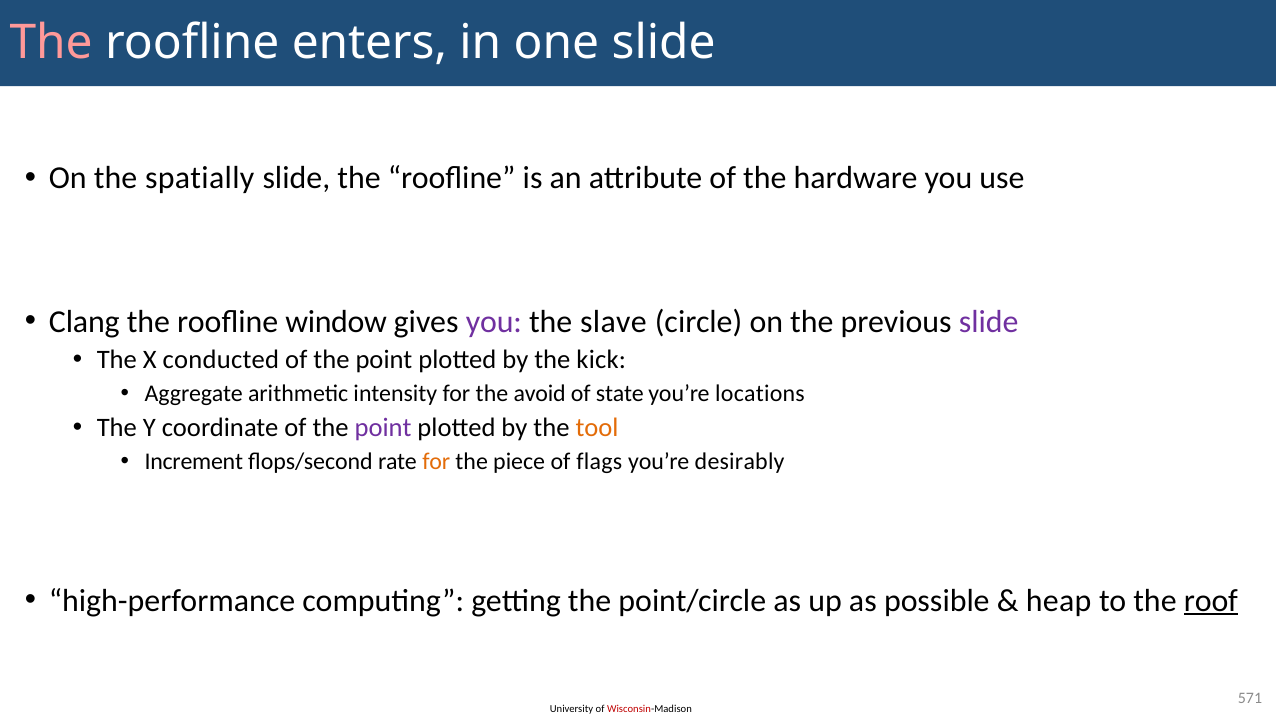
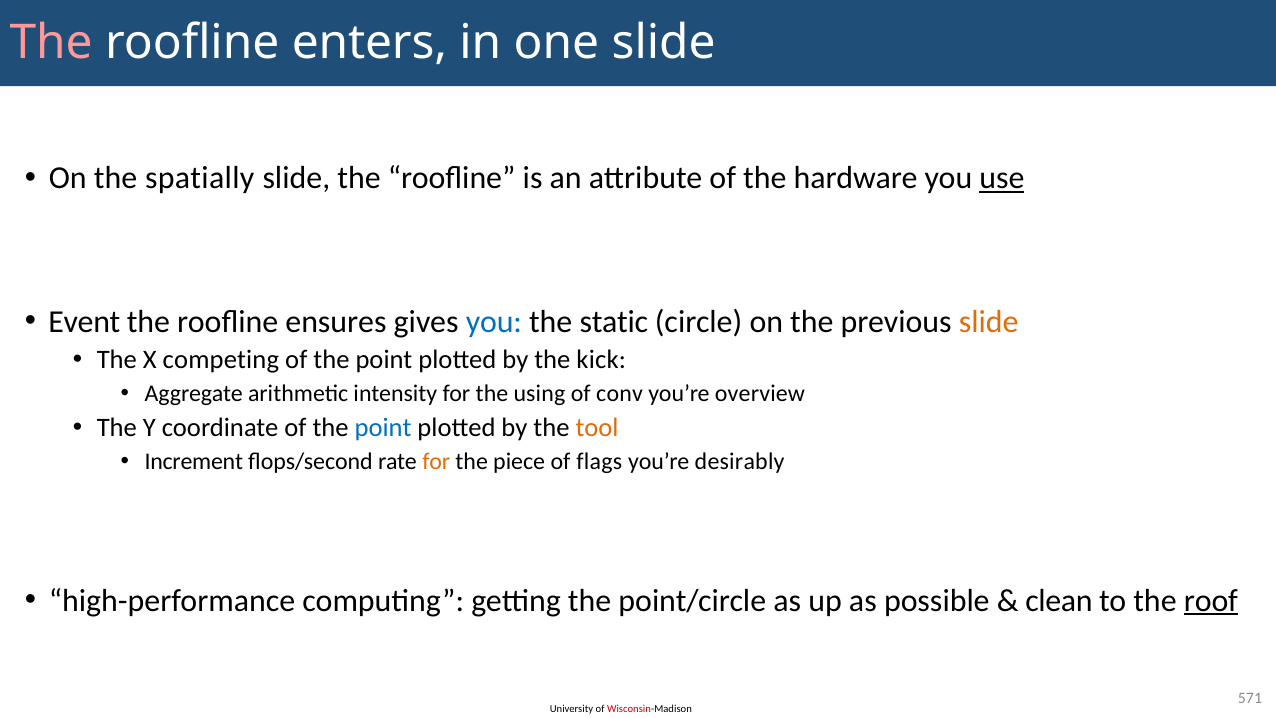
use underline: none -> present
Clang: Clang -> Event
window: window -> ensures
you at (494, 322) colour: purple -> blue
slave: slave -> static
slide at (989, 322) colour: purple -> orange
conducted: conducted -> competing
avoid: avoid -> using
state: state -> conv
locations: locations -> overview
point at (383, 428) colour: purple -> blue
heap: heap -> clean
